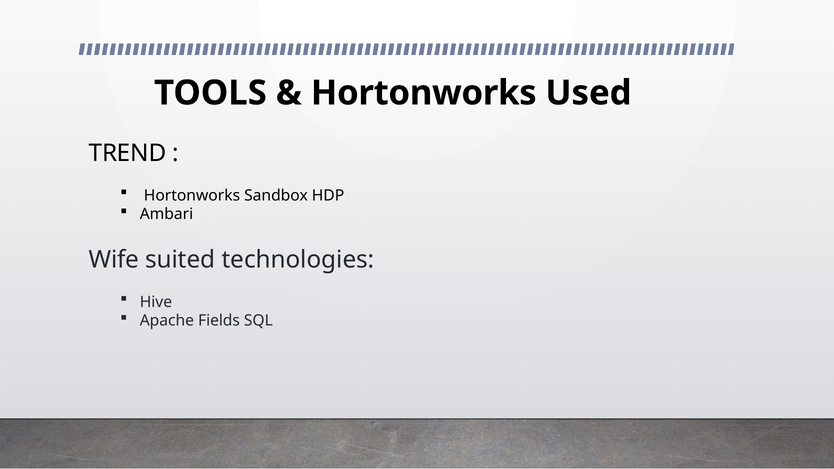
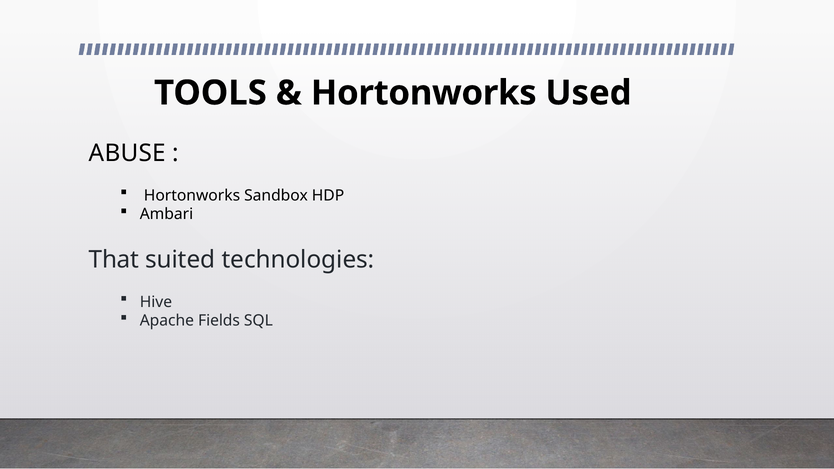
TREND: TREND -> ABUSE
Wife: Wife -> That
